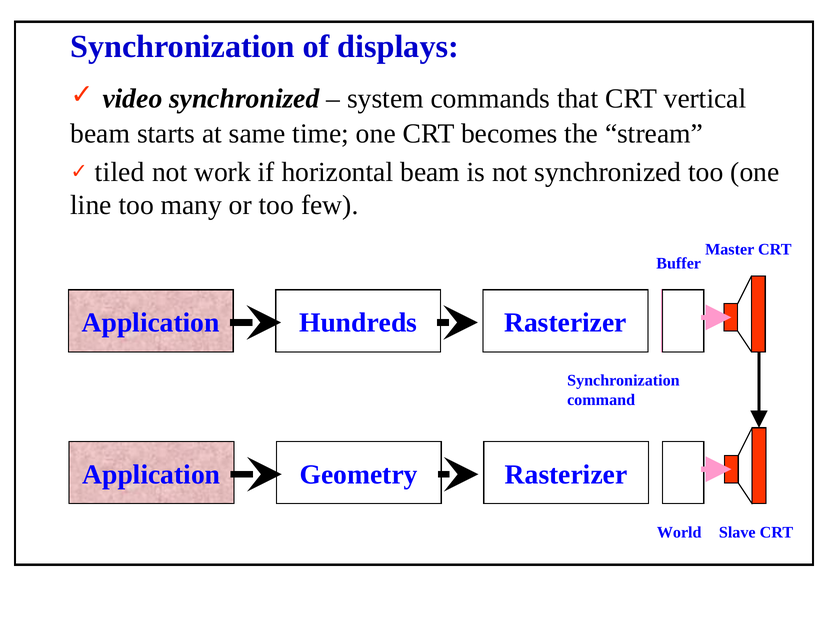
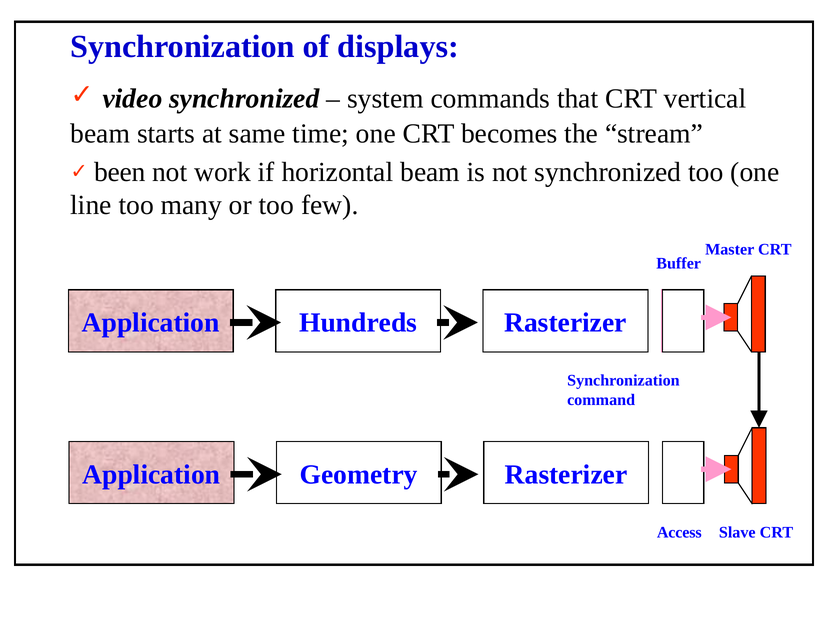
tiled: tiled -> been
World: World -> Access
